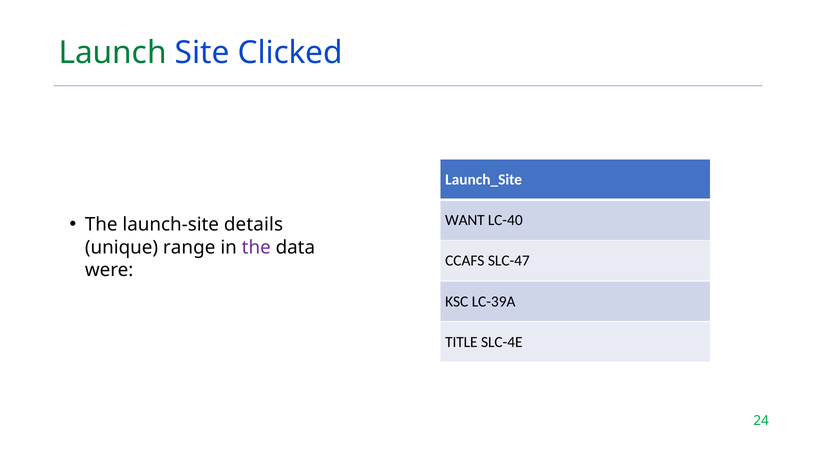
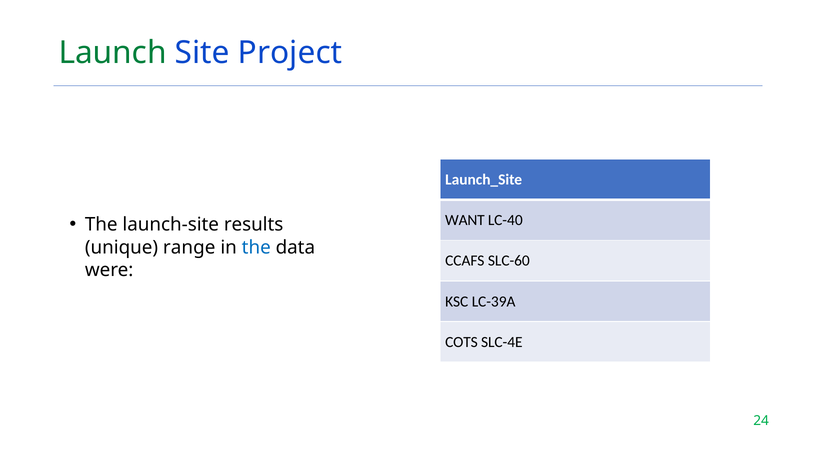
Clicked: Clicked -> Project
details: details -> results
the at (256, 247) colour: purple -> blue
SLC-47: SLC-47 -> SLC-60
TITLE: TITLE -> COTS
